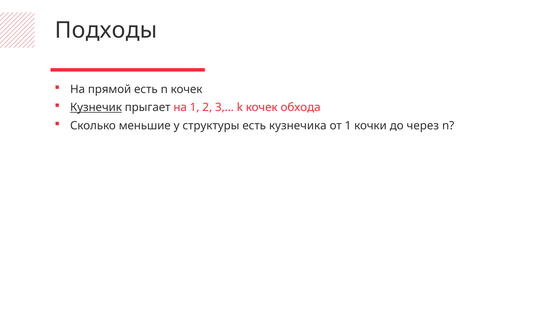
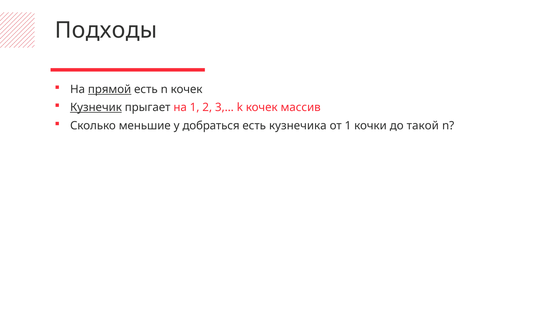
прямой underline: none -> present
обхода: обхода -> массив
структуры: структуры -> добраться
через: через -> такой
